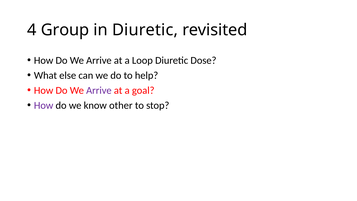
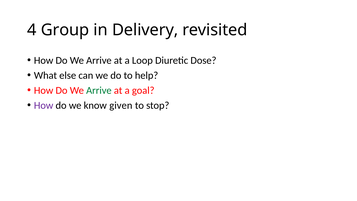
in Diuretic: Diuretic -> Delivery
Arrive at (99, 90) colour: purple -> green
other: other -> given
